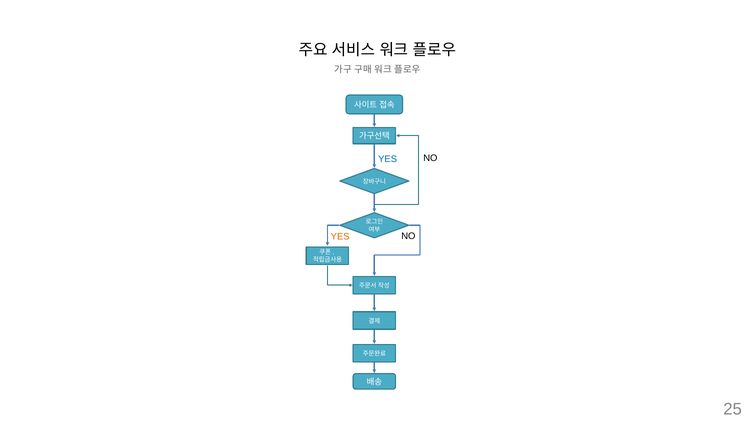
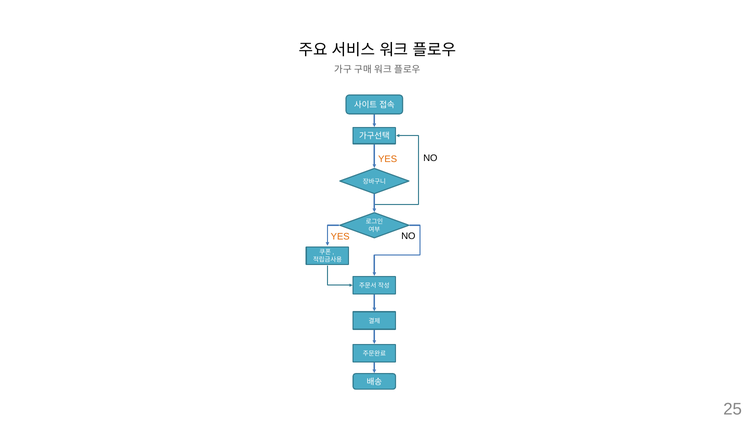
YES at (388, 159) colour: blue -> orange
